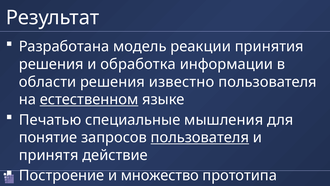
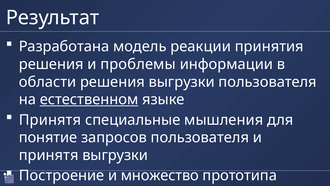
обработка: обработка -> проблемы
решения известно: известно -> выгрузки
Печатью at (50, 120): Печатью -> Принятя
пользователя at (200, 137) underline: present -> none
принятя действие: действие -> выгрузки
